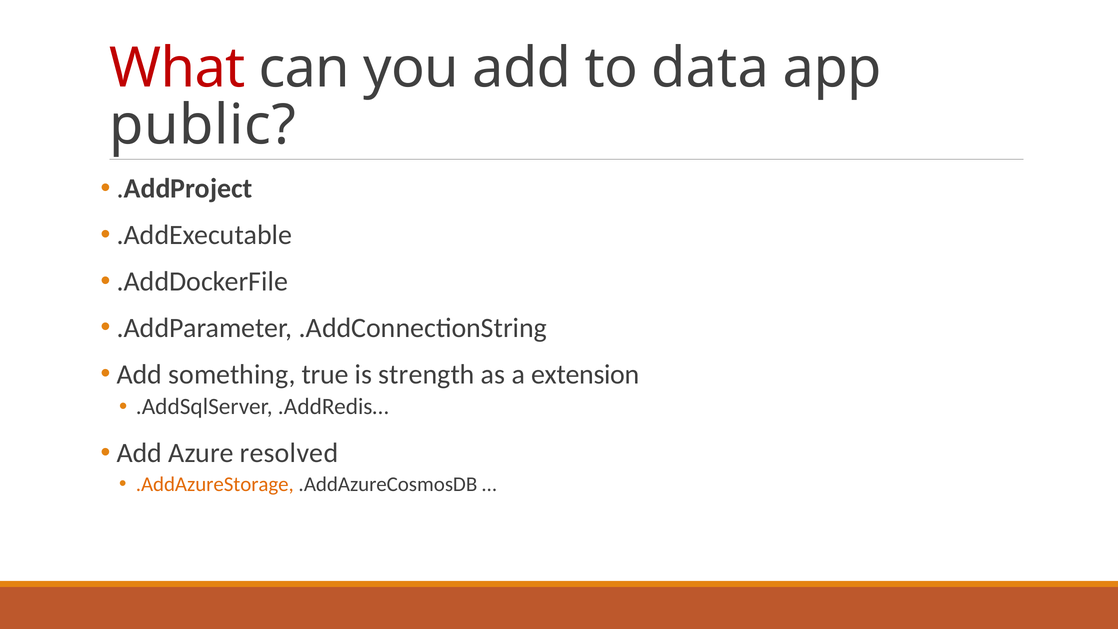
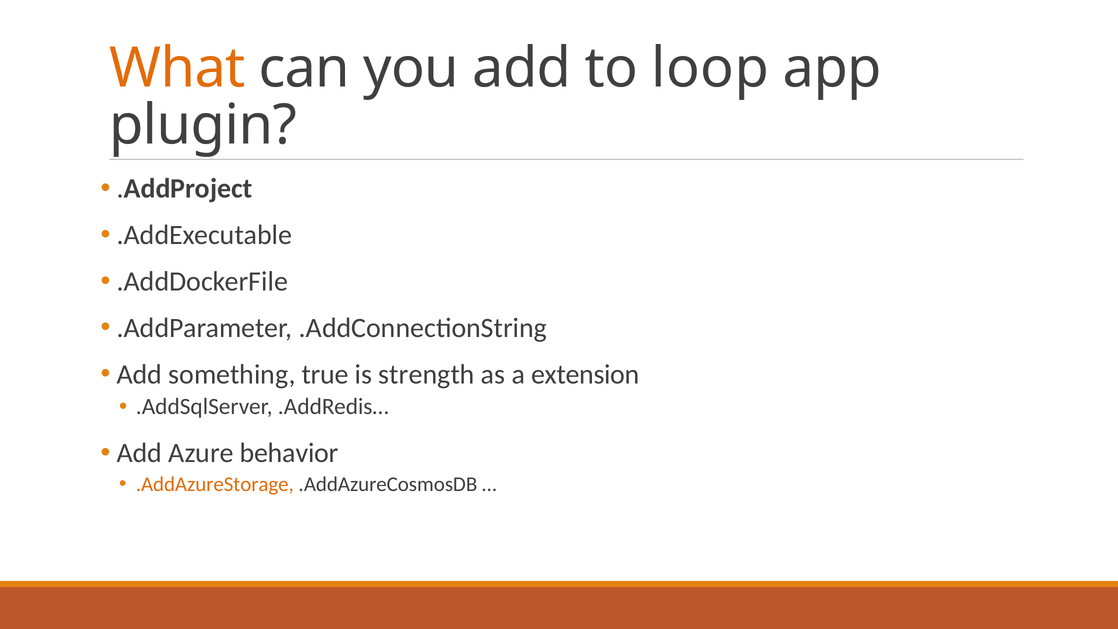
What colour: red -> orange
data: data -> loop
public: public -> plugin
resolved: resolved -> behavior
